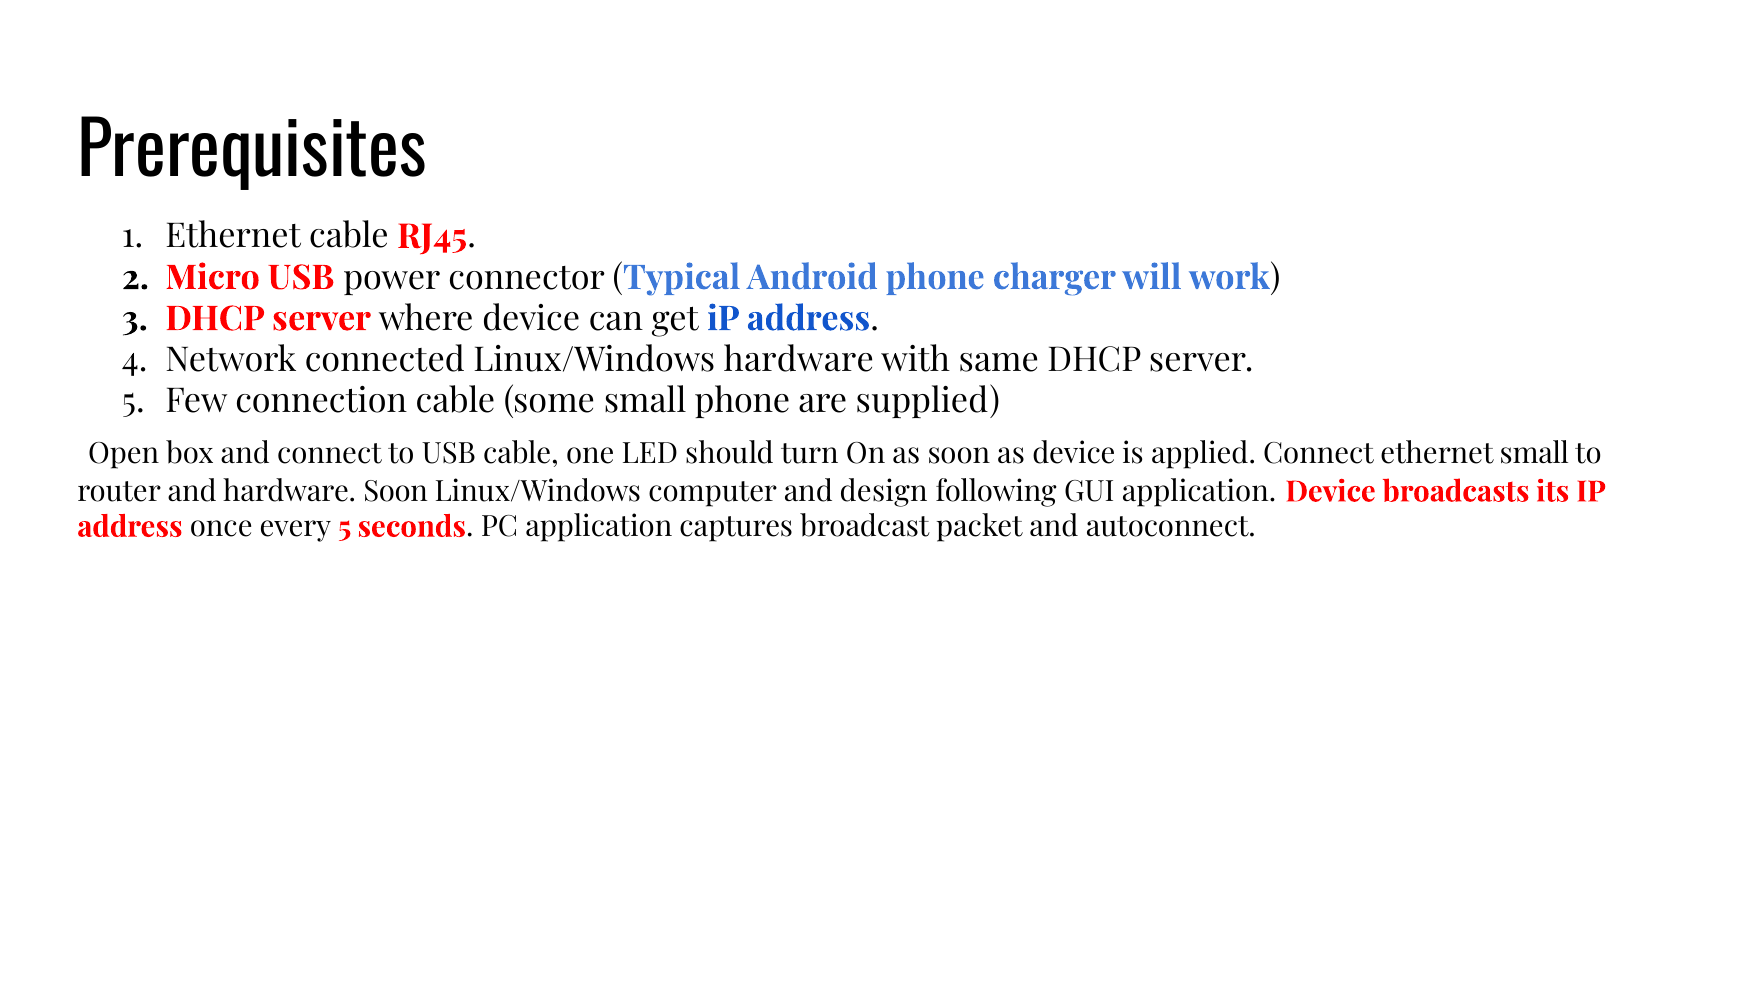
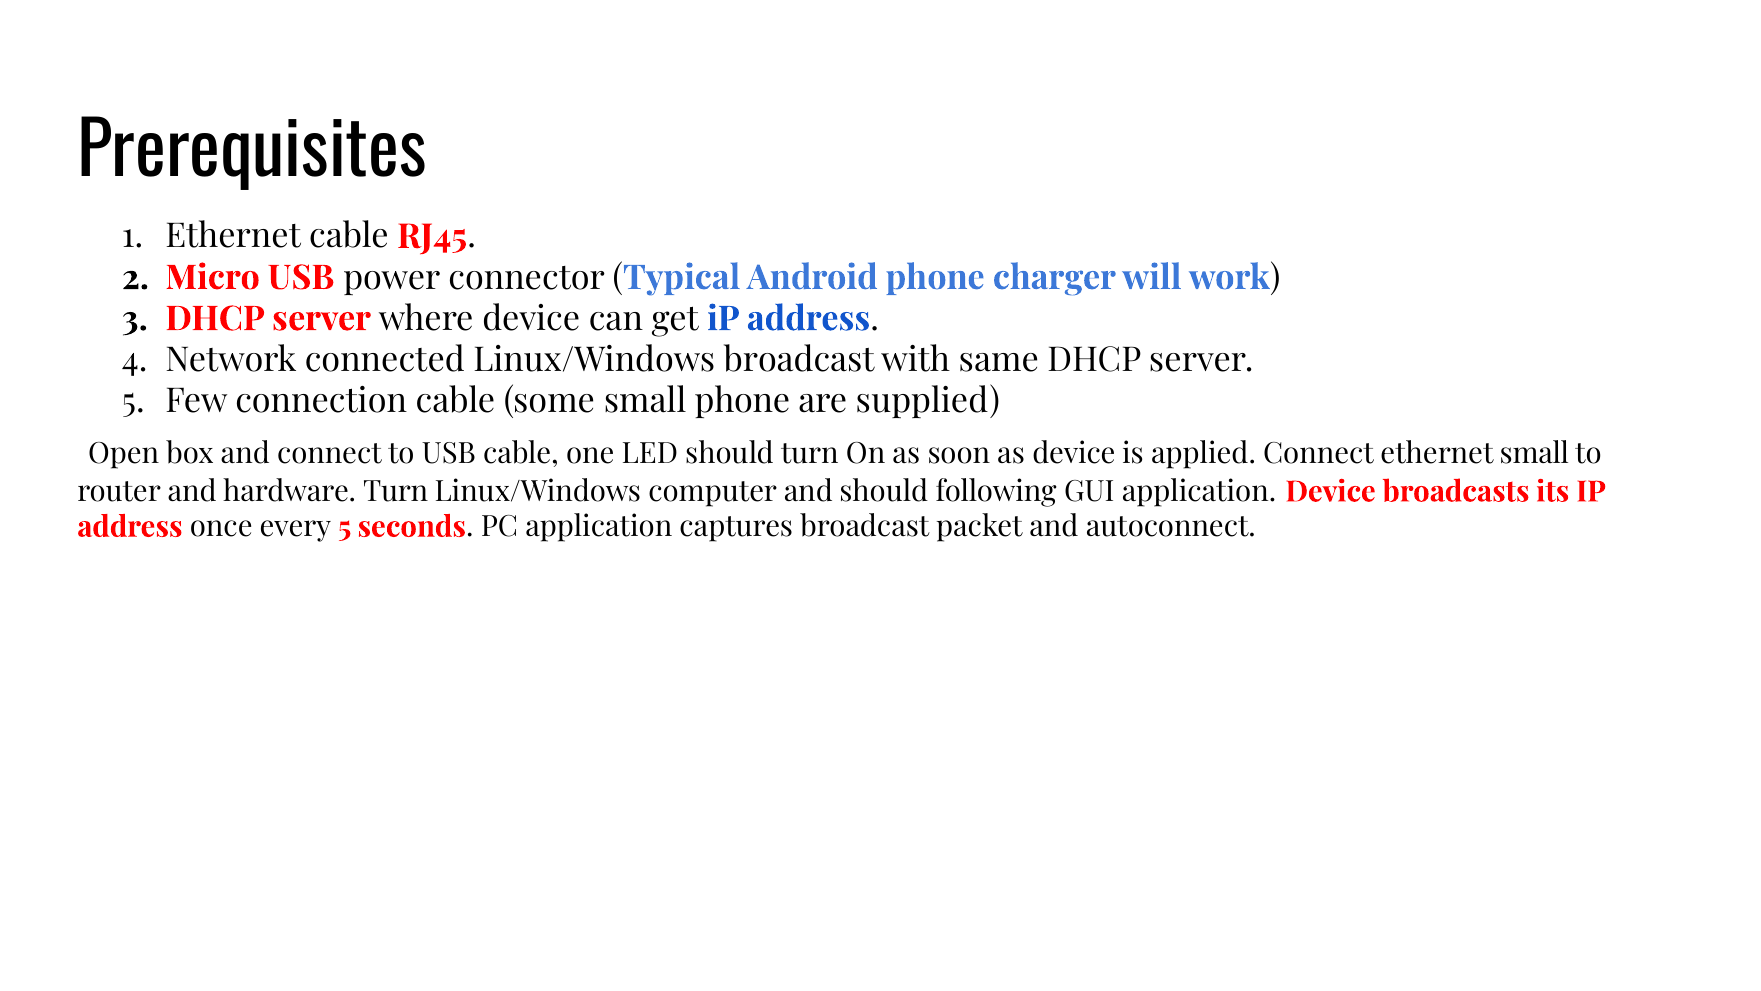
Linux/Windows hardware: hardware -> broadcast
hardware Soon: Soon -> Turn
and design: design -> should
